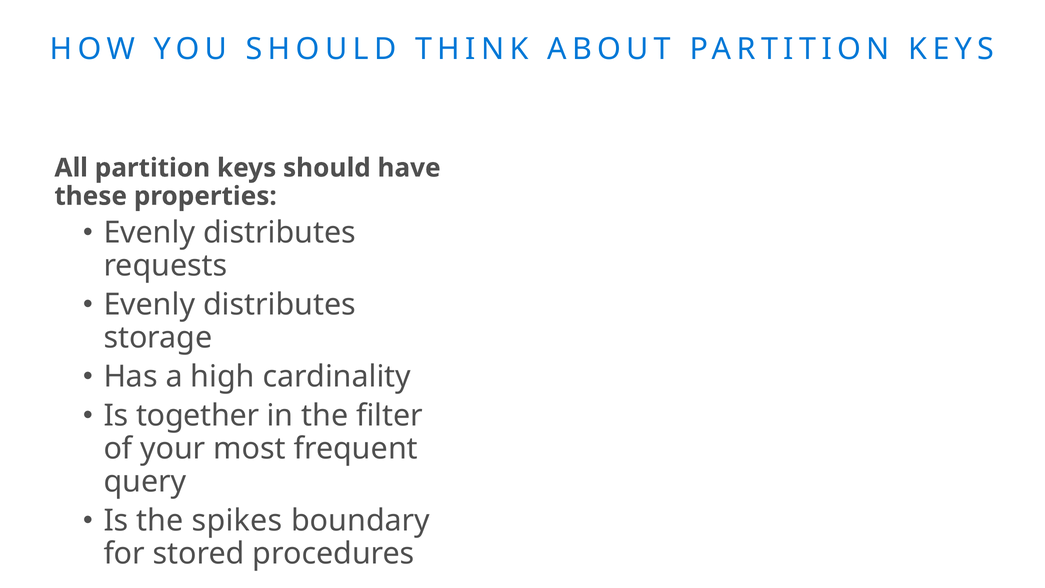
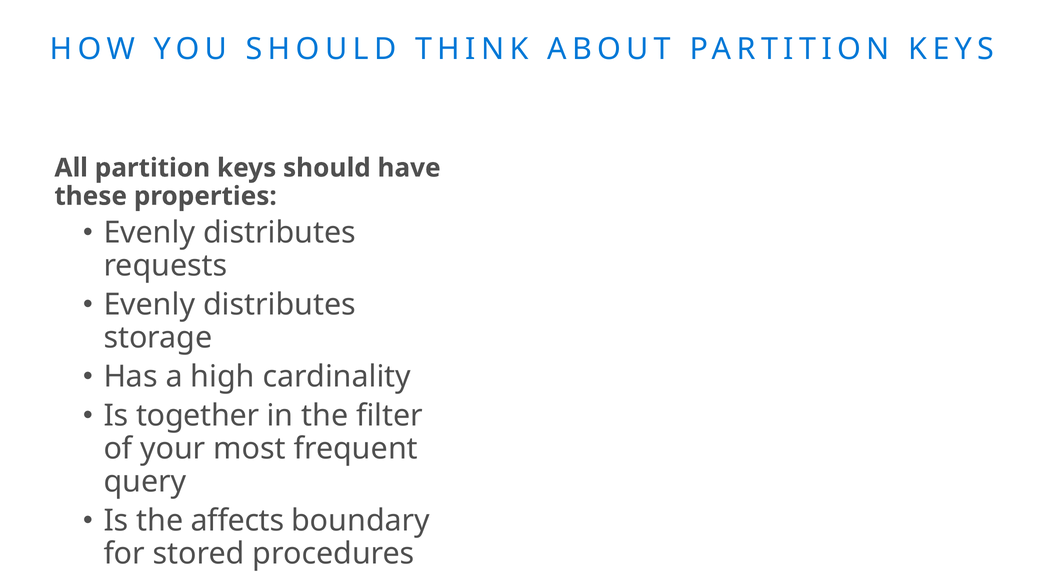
spikes: spikes -> affects
